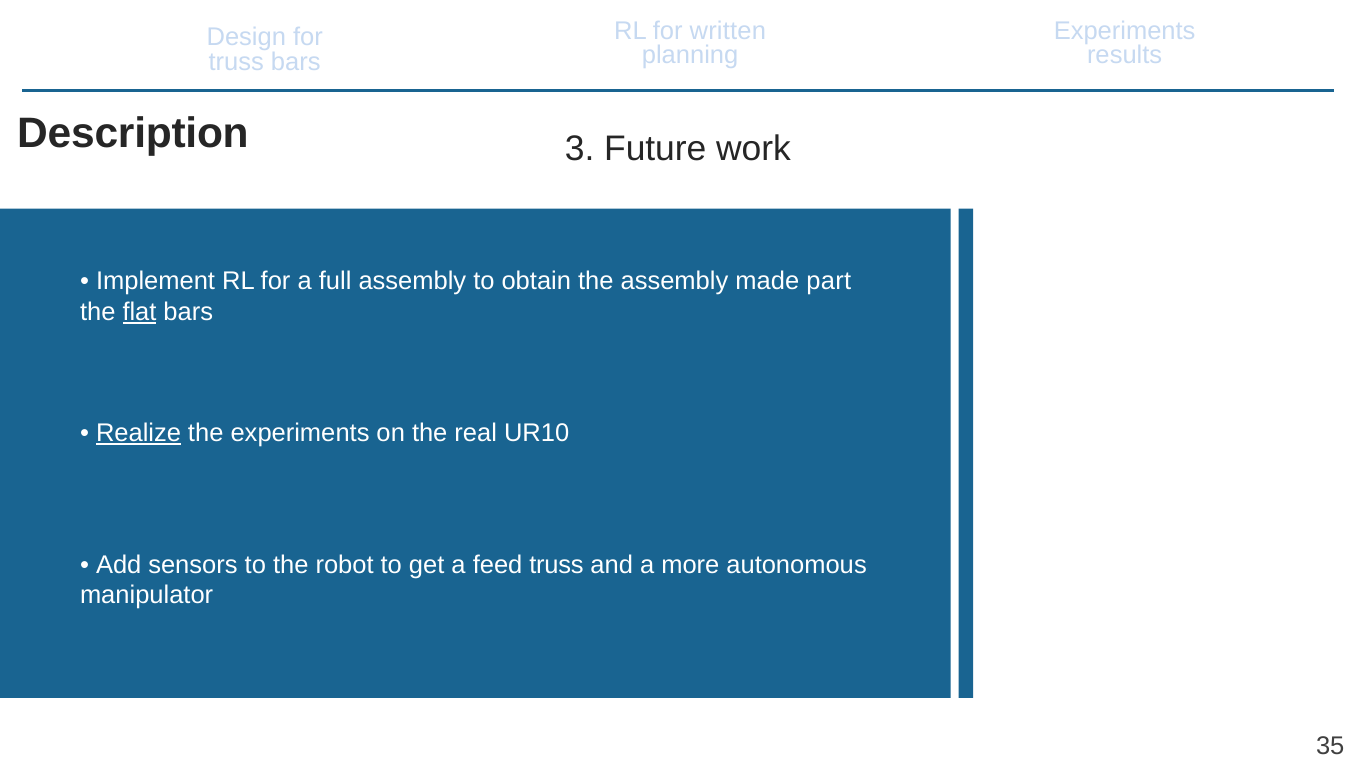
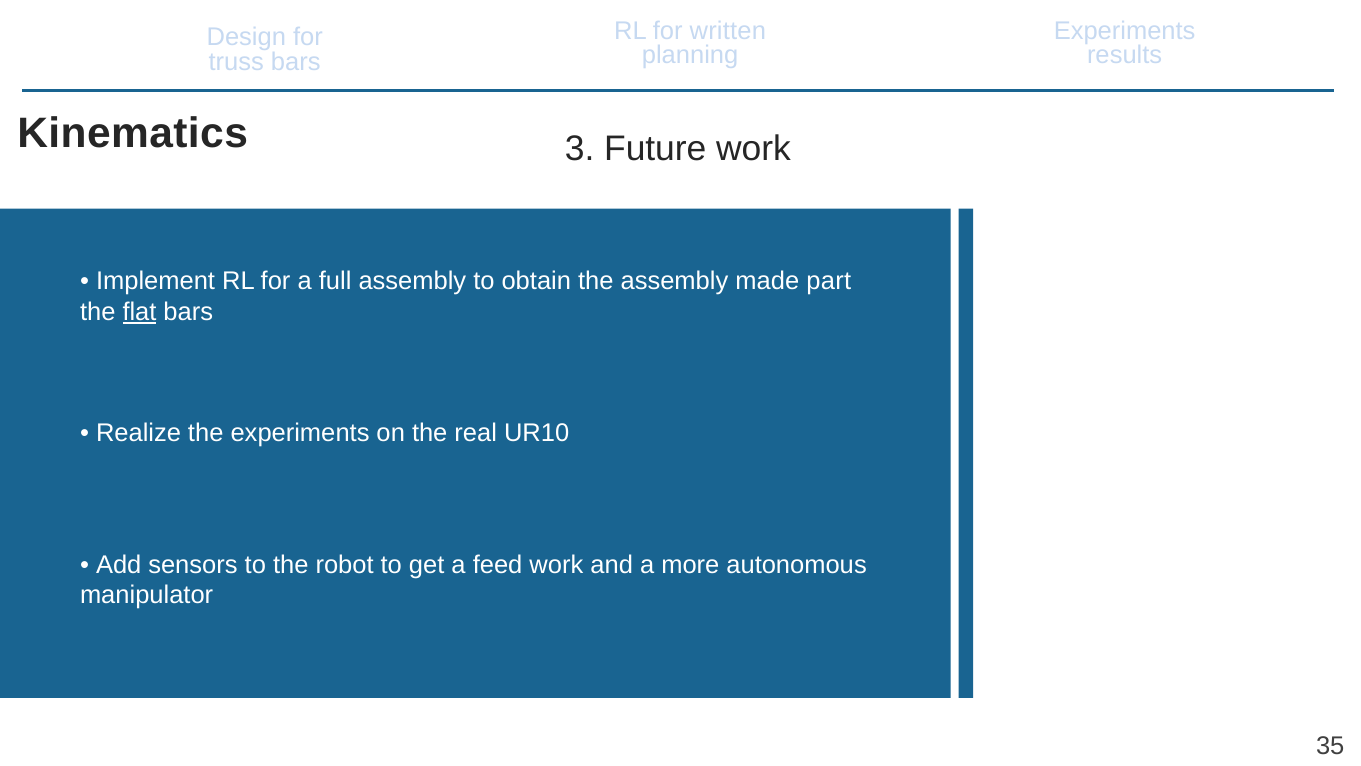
Description: Description -> Kinematics
Realize underline: present -> none
feed truss: truss -> work
